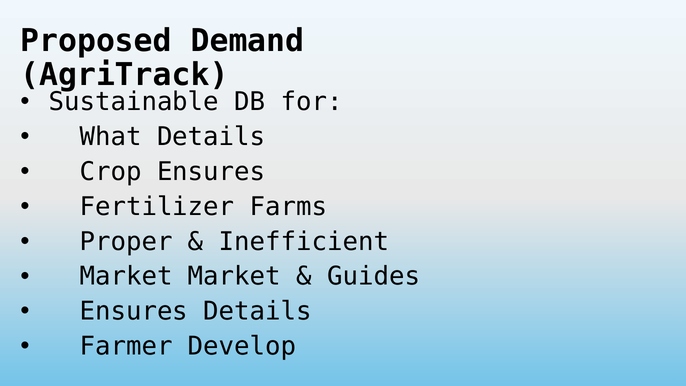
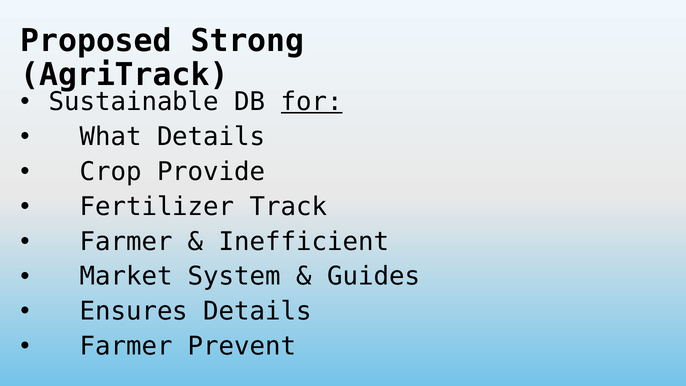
Demand: Demand -> Strong
for underline: none -> present
Crop Ensures: Ensures -> Provide
Farms: Farms -> Track
Proper at (126, 241): Proper -> Farmer
Market Market: Market -> System
Develop: Develop -> Prevent
